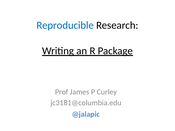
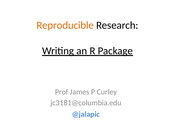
Reproducible colour: blue -> orange
